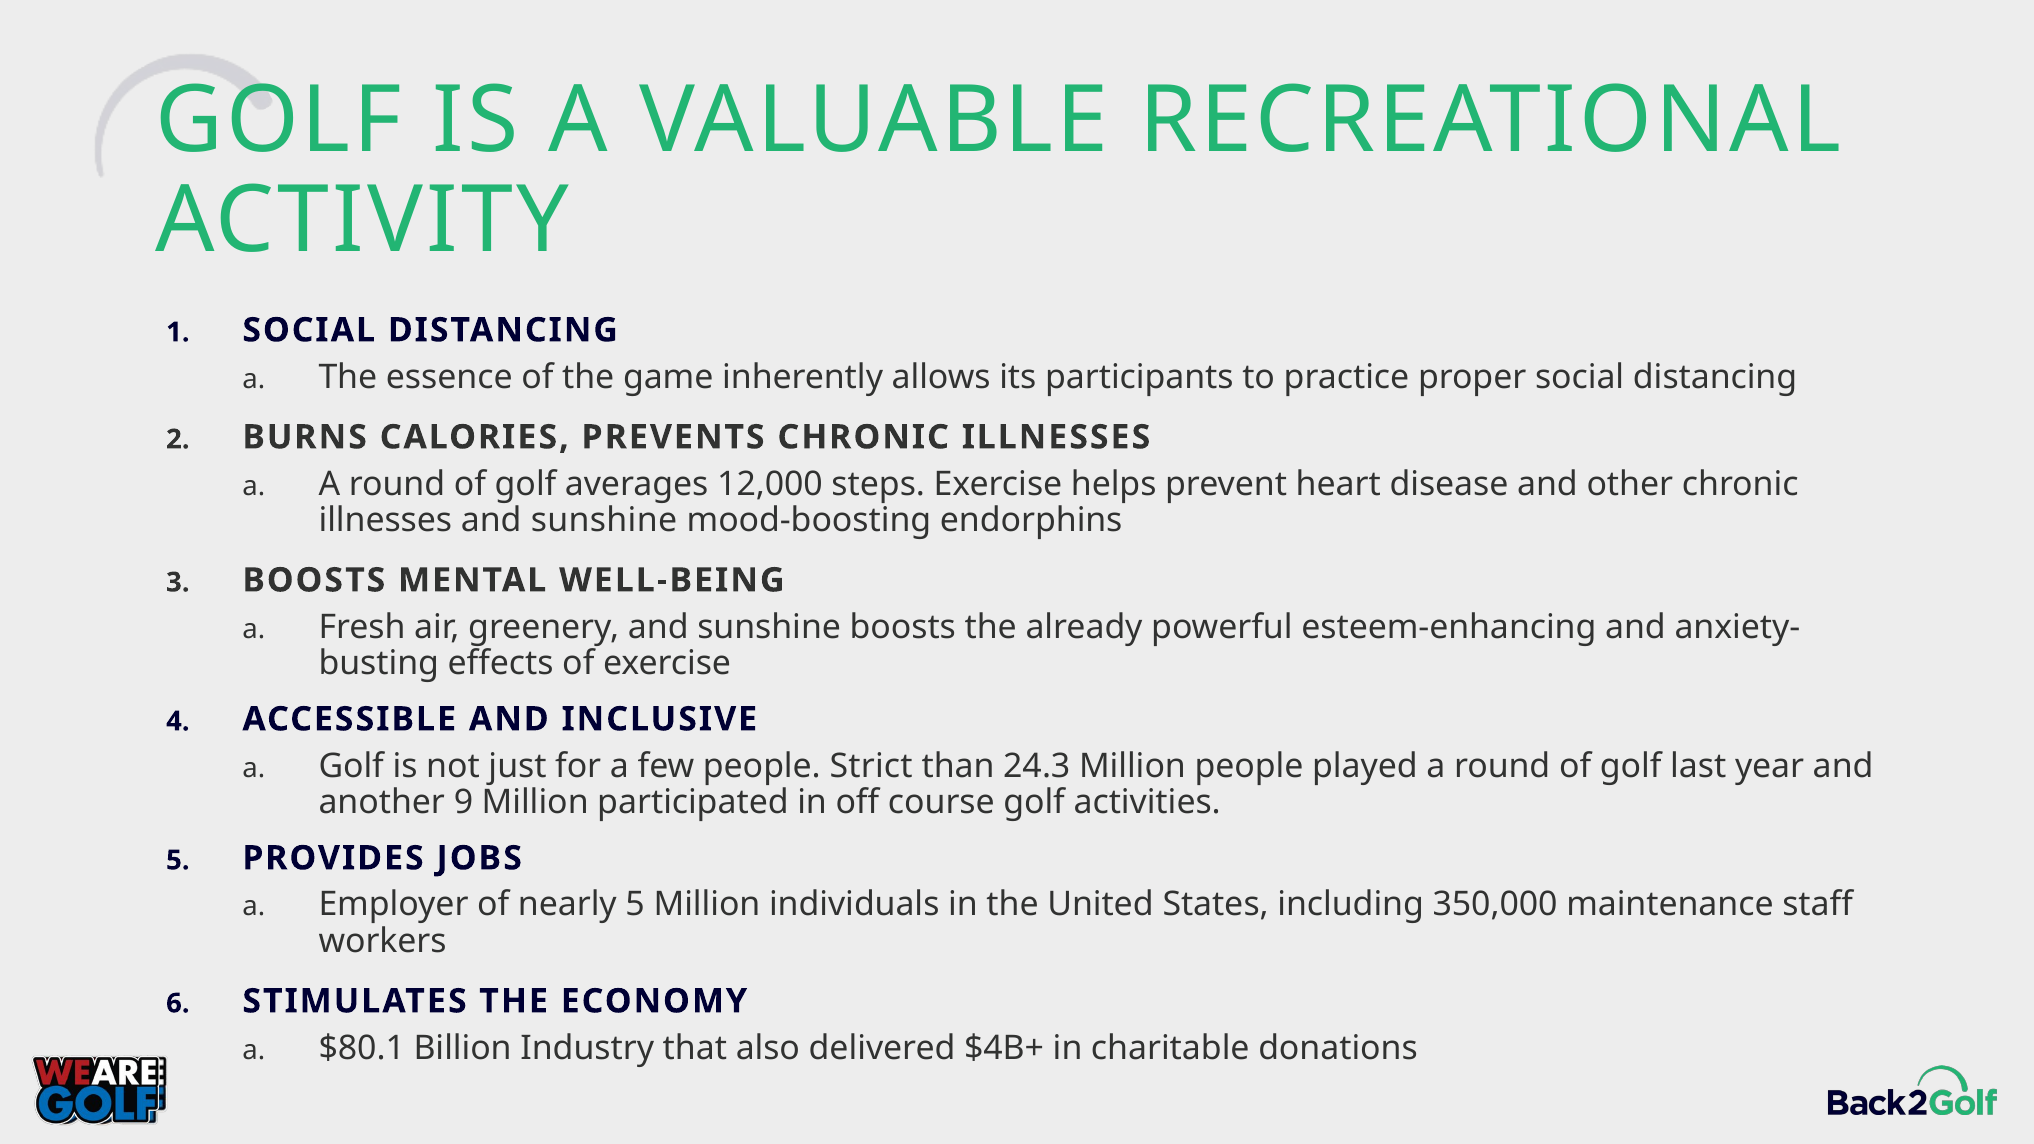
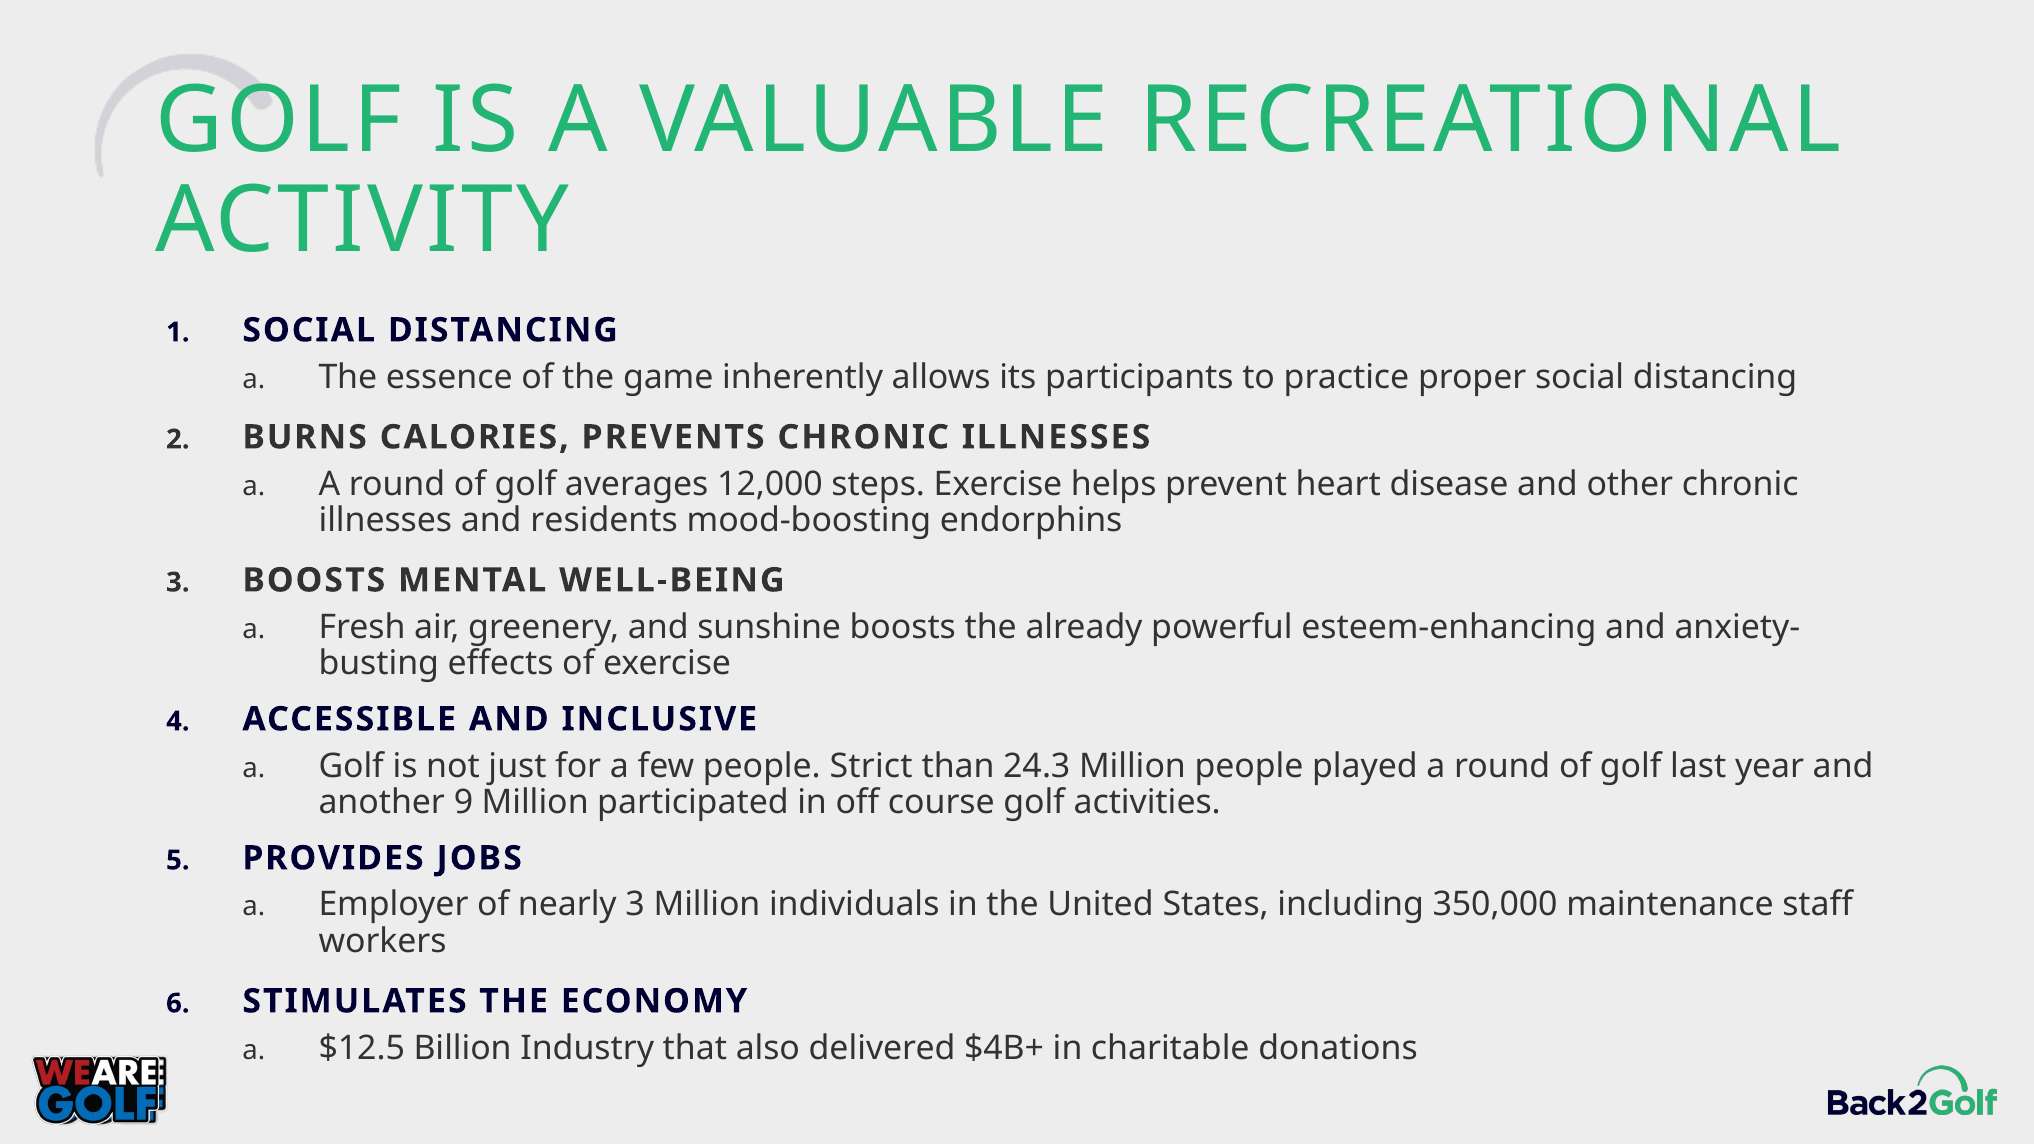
illnesses and sunshine: sunshine -> residents
nearly 5: 5 -> 3
$80.1: $80.1 -> $12.5
